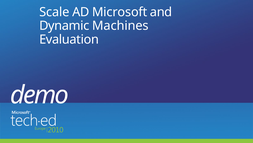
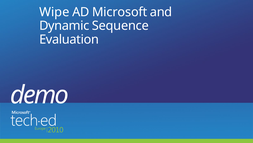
Scale: Scale -> Wipe
Machines: Machines -> Sequence
